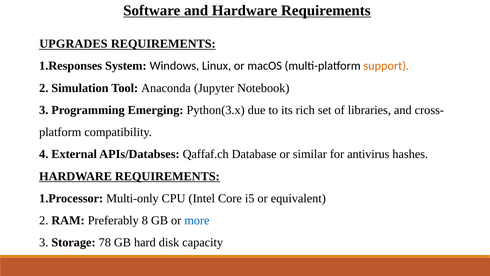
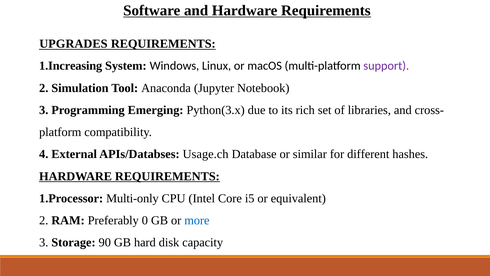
1.Responses: 1.Responses -> 1.Increasing
support colour: orange -> purple
Qaffaf.ch: Qaffaf.ch -> Usage.ch
antivirus: antivirus -> different
8: 8 -> 0
78: 78 -> 90
